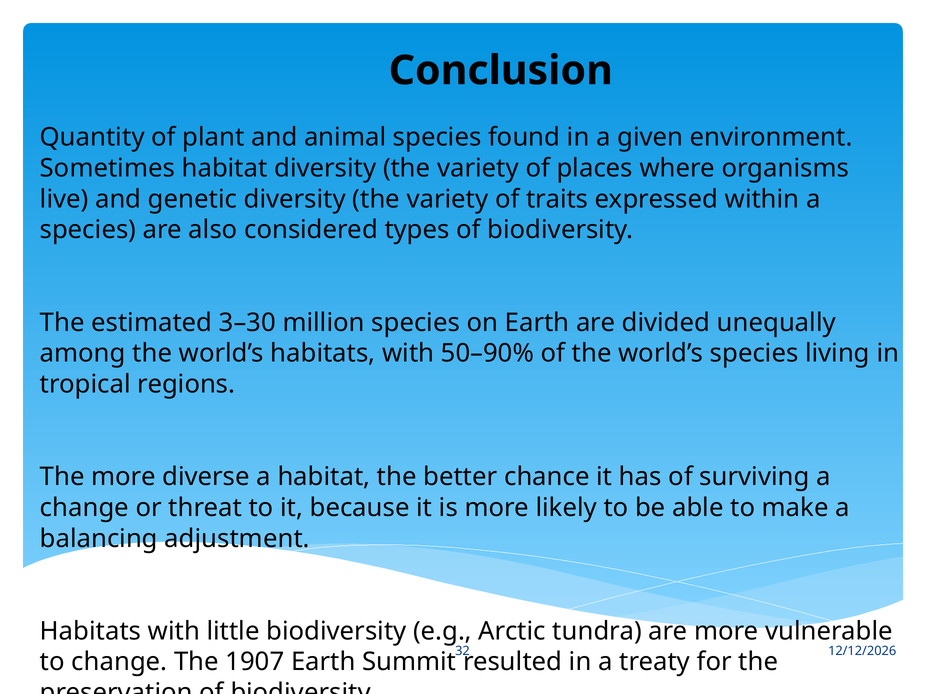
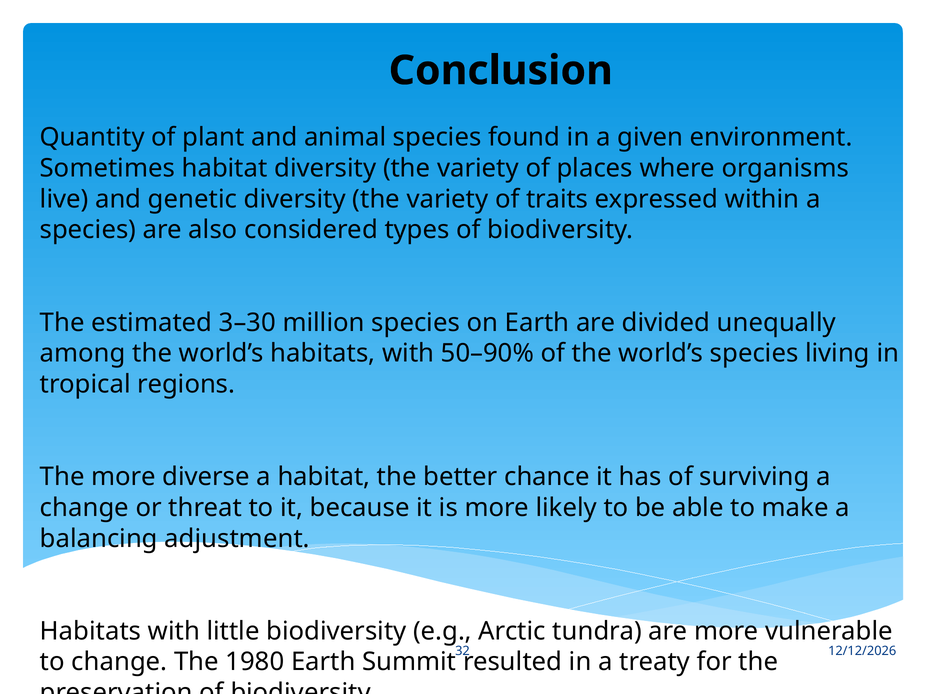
1907: 1907 -> 1980
